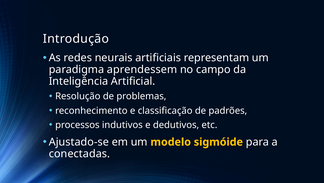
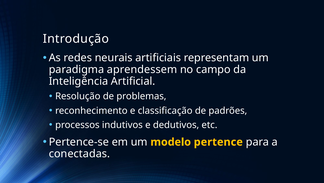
Ajustado-se: Ajustado-se -> Pertence-se
sigmóide: sigmóide -> pertence
